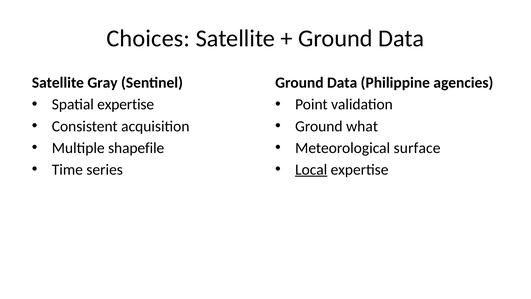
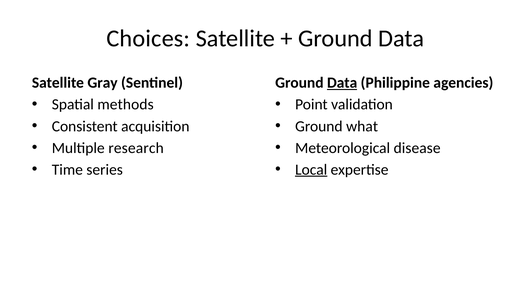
Data at (342, 83) underline: none -> present
Spatial expertise: expertise -> methods
shapefile: shapefile -> research
surface: surface -> disease
